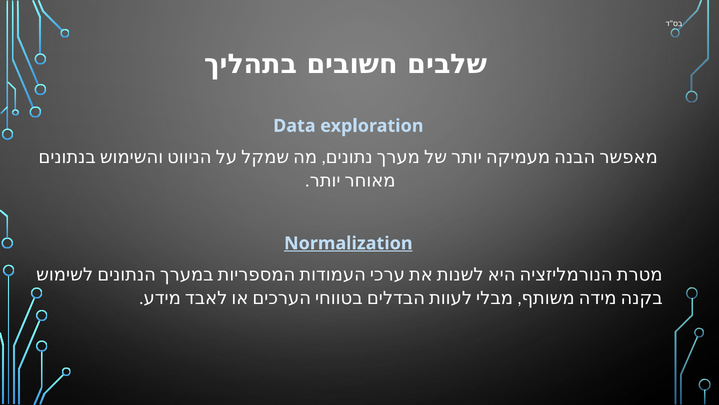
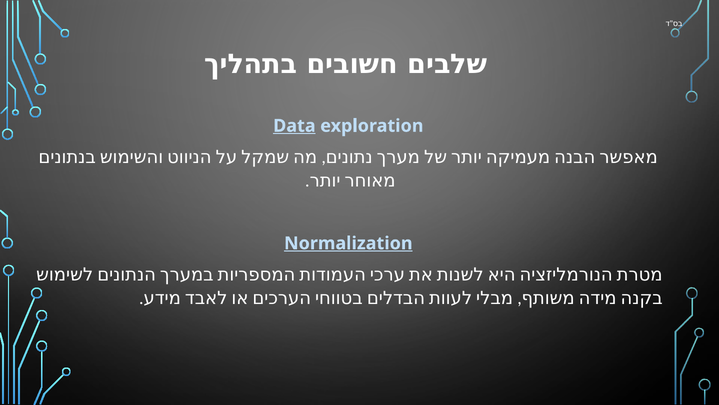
Data underline: none -> present
